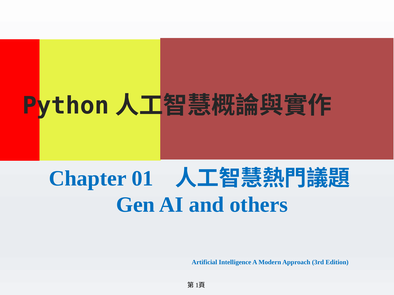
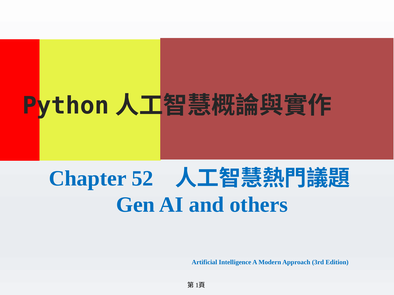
01: 01 -> 52
